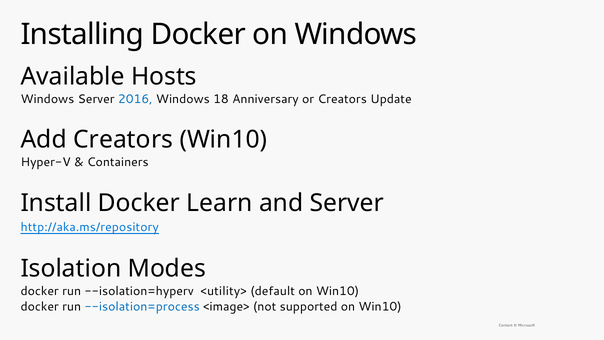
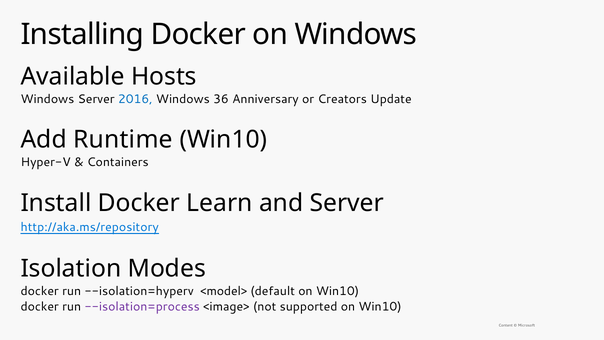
18: 18 -> 36
Add Creators: Creators -> Runtime
<utility>: <utility> -> <model>
--isolation=process colour: blue -> purple
